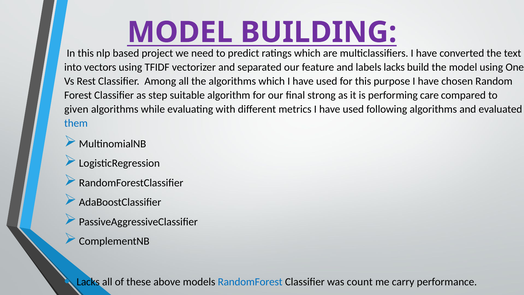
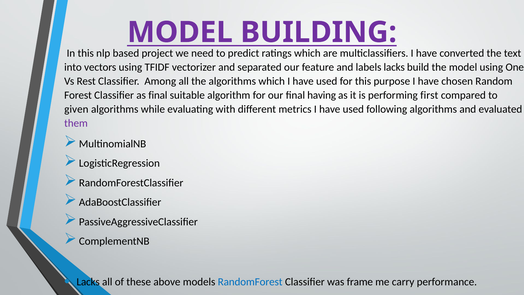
as step: step -> final
strong: strong -> having
care: care -> first
them colour: blue -> purple
count: count -> frame
